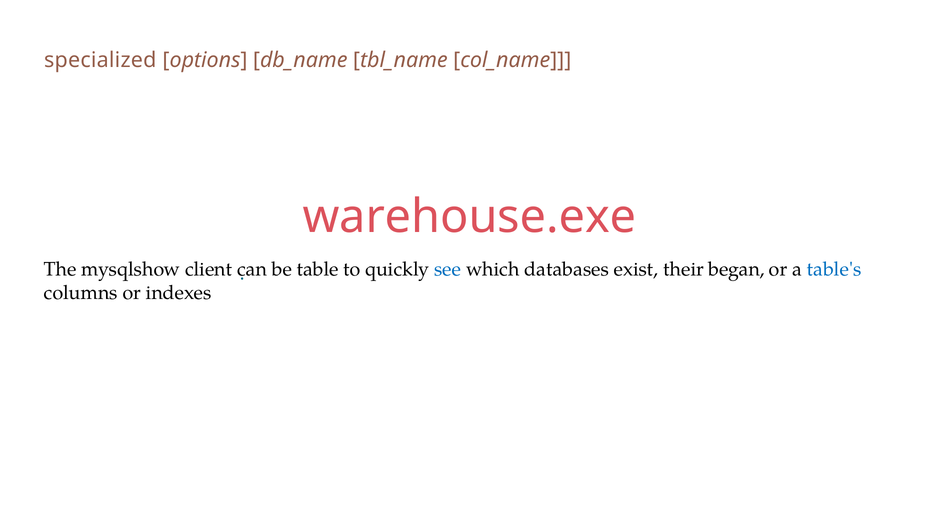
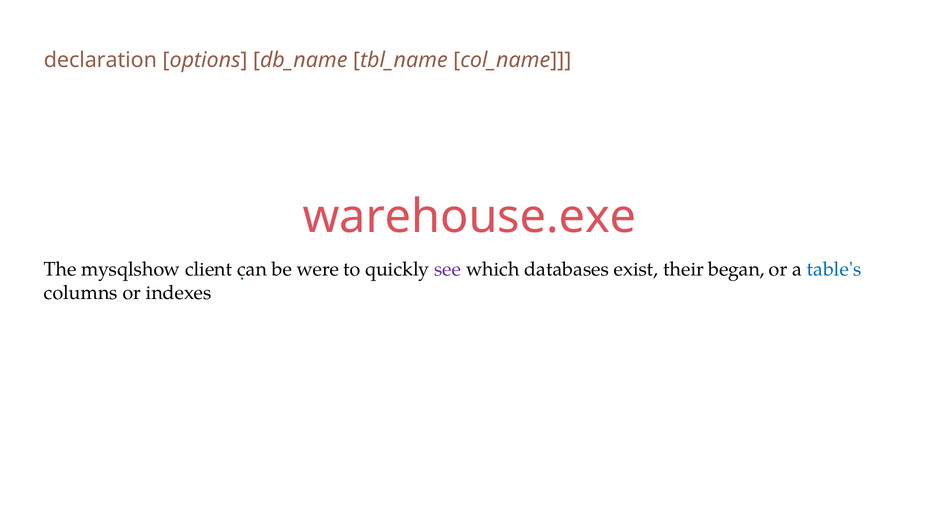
specialized: specialized -> declaration
table: table -> were
see colour: blue -> purple
